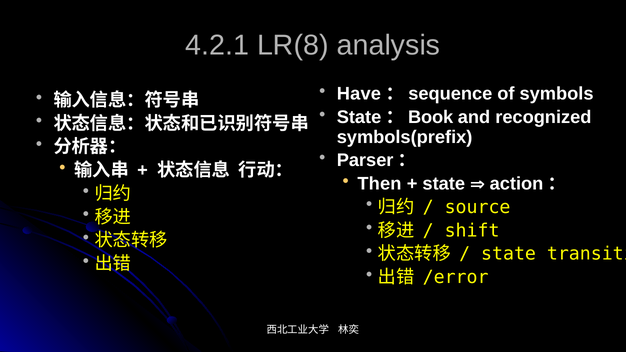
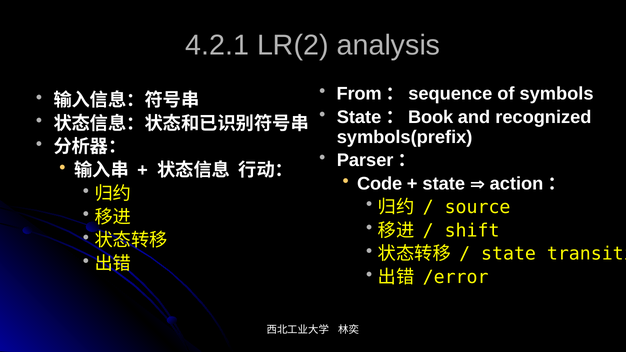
LR(8: LR(8 -> LR(2
Have: Have -> From
Then: Then -> Code
